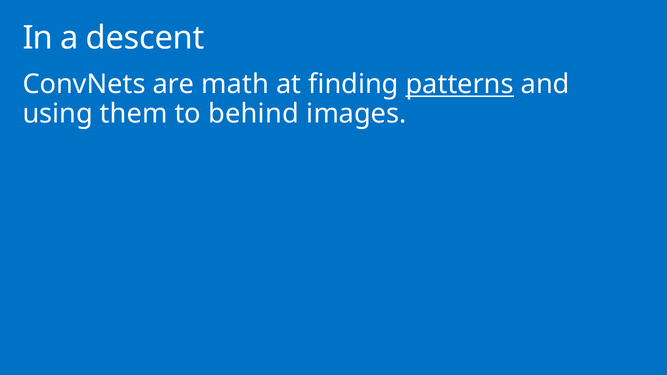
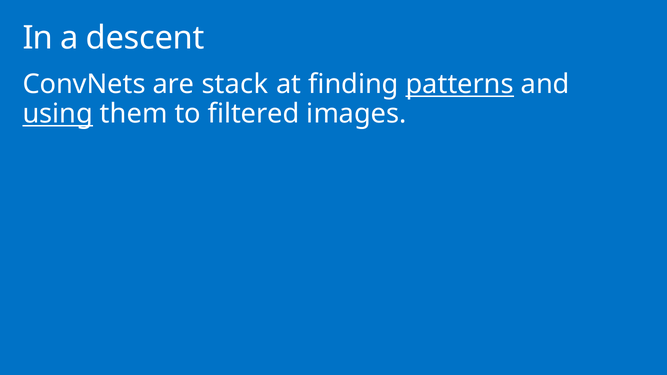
math: math -> stack
using underline: none -> present
behind: behind -> filtered
